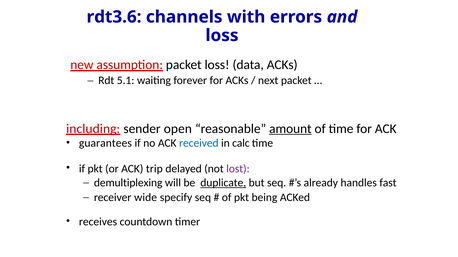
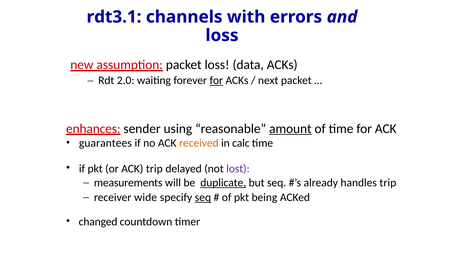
rdt3.6: rdt3.6 -> rdt3.1
5.1: 5.1 -> 2.0
for at (216, 81) underline: none -> present
including: including -> enhances
open: open -> using
received colour: blue -> orange
demultiplexing: demultiplexing -> measurements
handles fast: fast -> trip
seq at (203, 198) underline: none -> present
receives: receives -> changed
